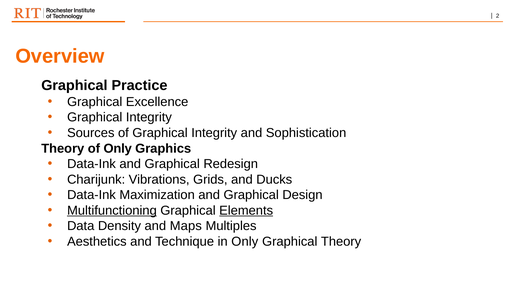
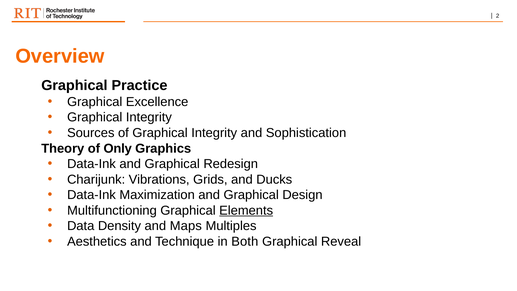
Multifunctioning underline: present -> none
in Only: Only -> Both
Graphical Theory: Theory -> Reveal
